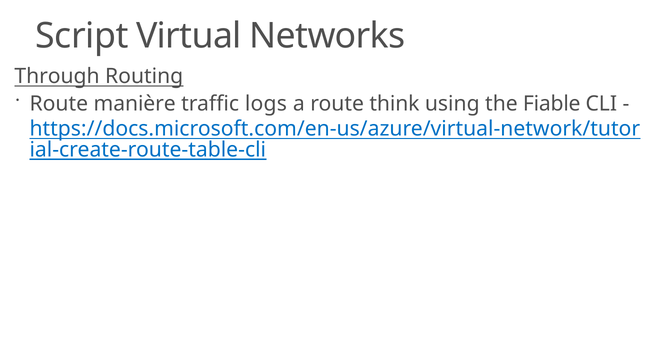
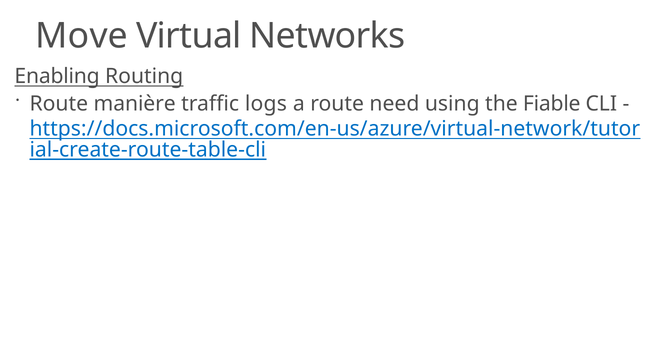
Script: Script -> Move
Through: Through -> Enabling
think: think -> need
